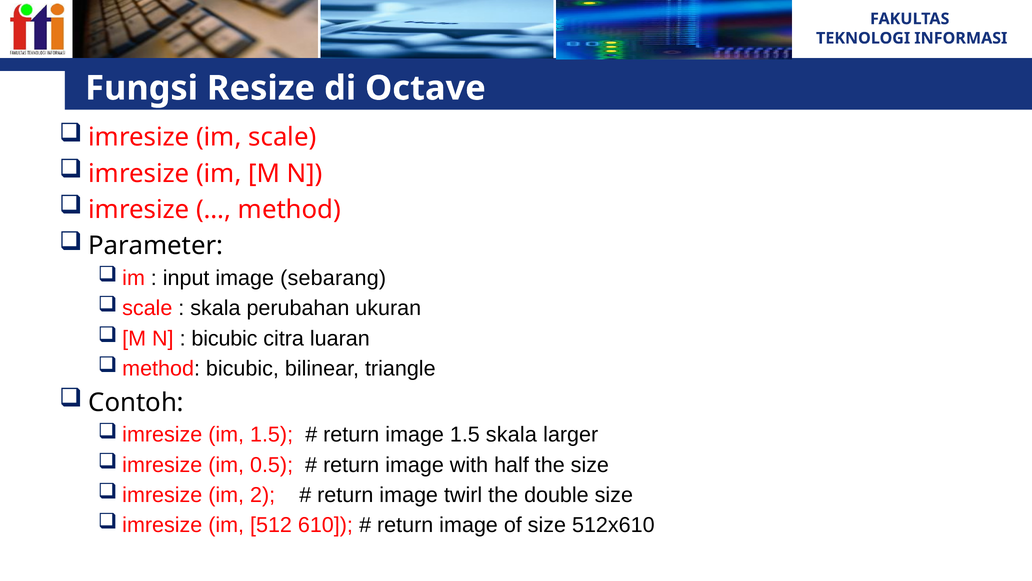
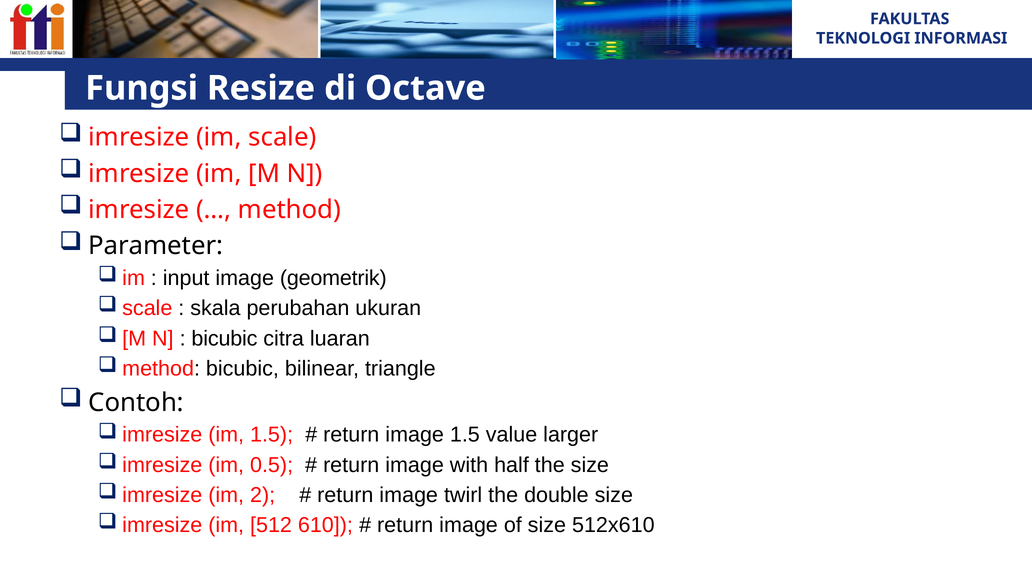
sebarang: sebarang -> geometrik
1.5 skala: skala -> value
